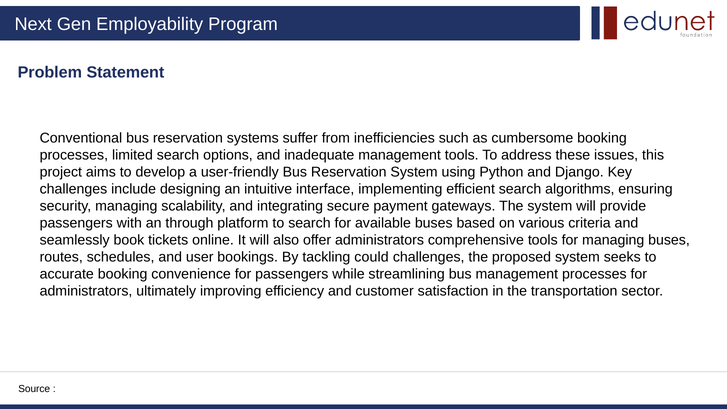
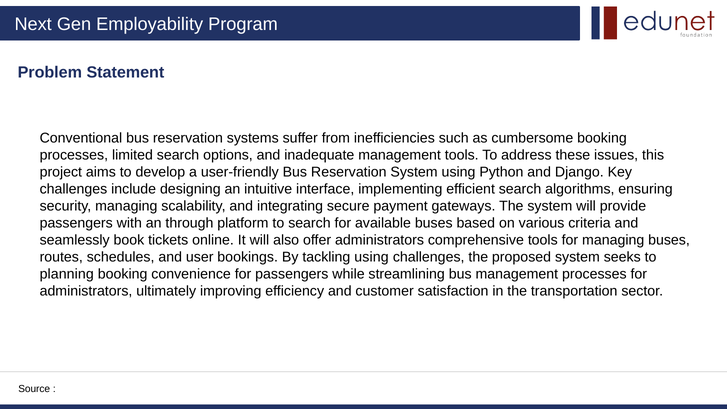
tackling could: could -> using
accurate: accurate -> planning
